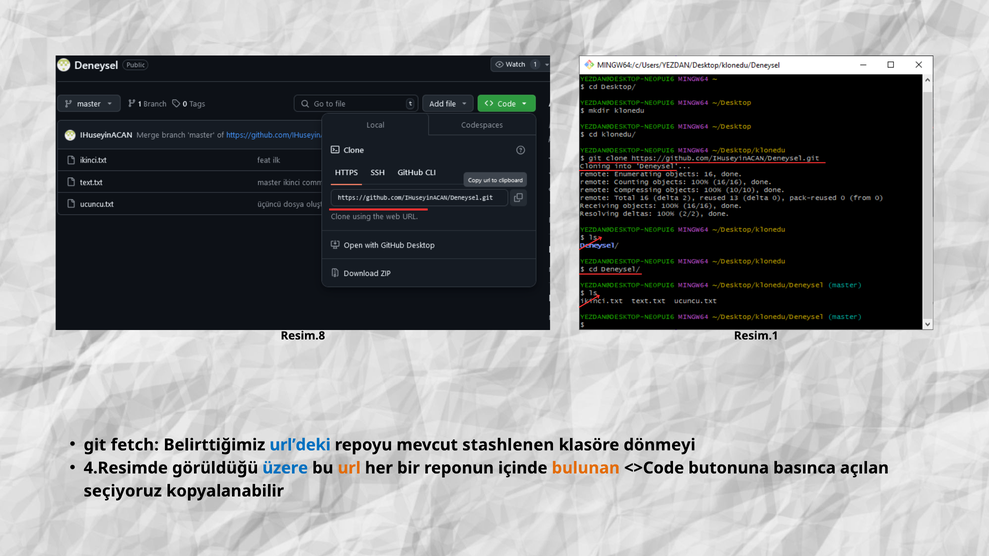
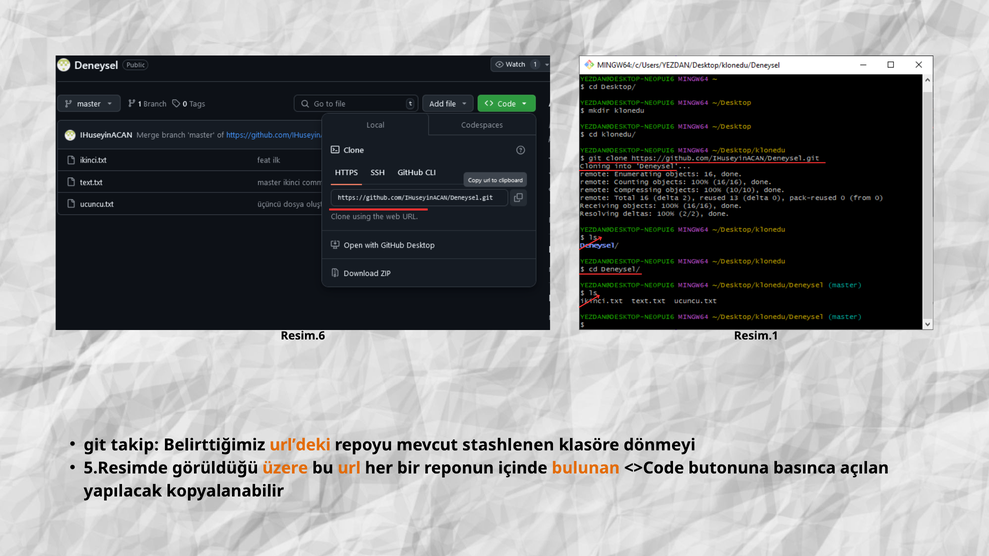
Resim.8: Resim.8 -> Resim.6
fetch: fetch -> takip
url’deki colour: blue -> orange
4.Resimde: 4.Resimde -> 5.Resimde
üzere colour: blue -> orange
seçiyoruz: seçiyoruz -> yapılacak
